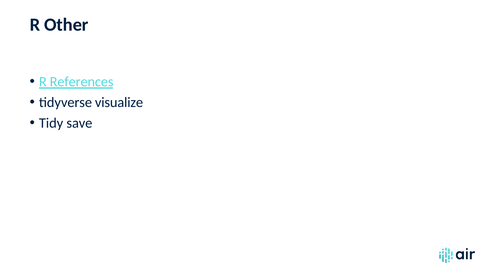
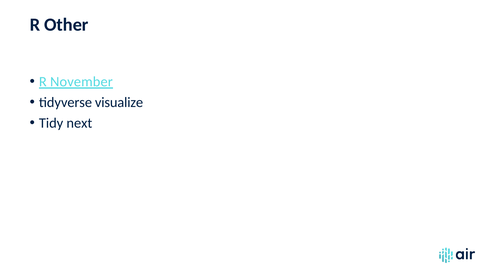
References: References -> November
save: save -> next
